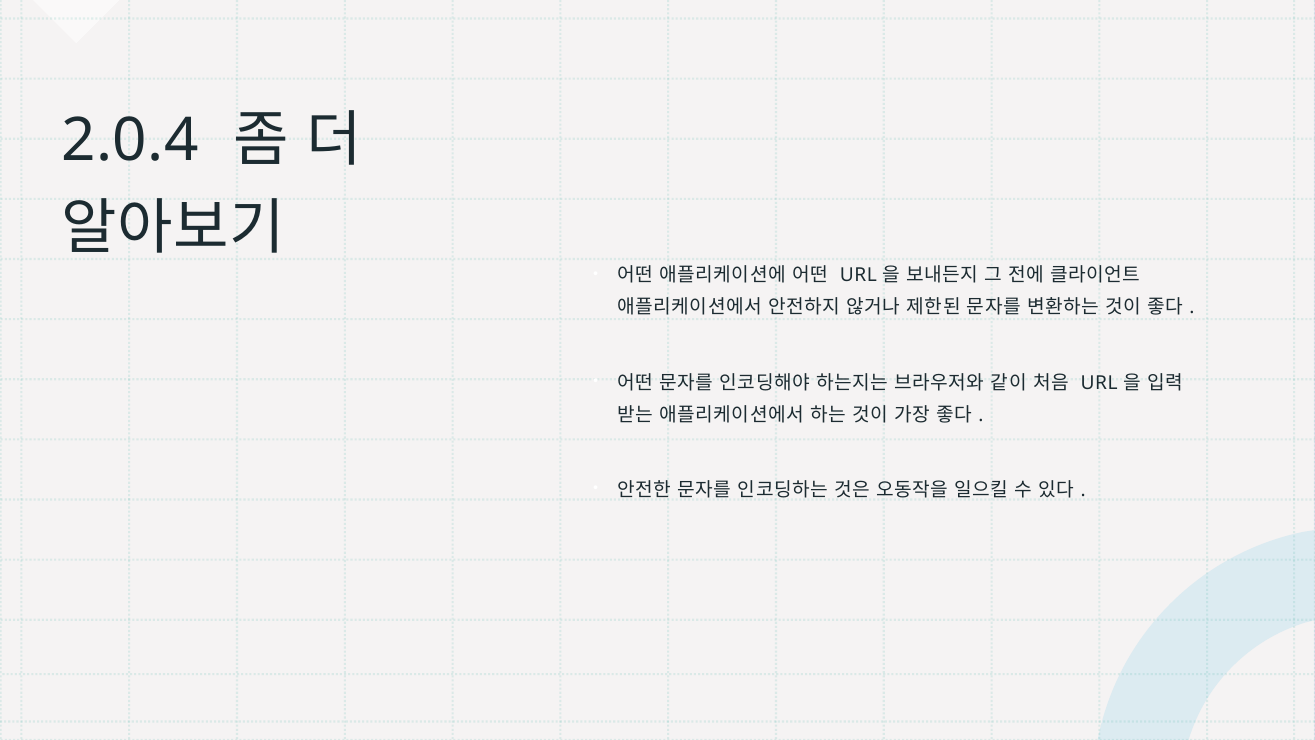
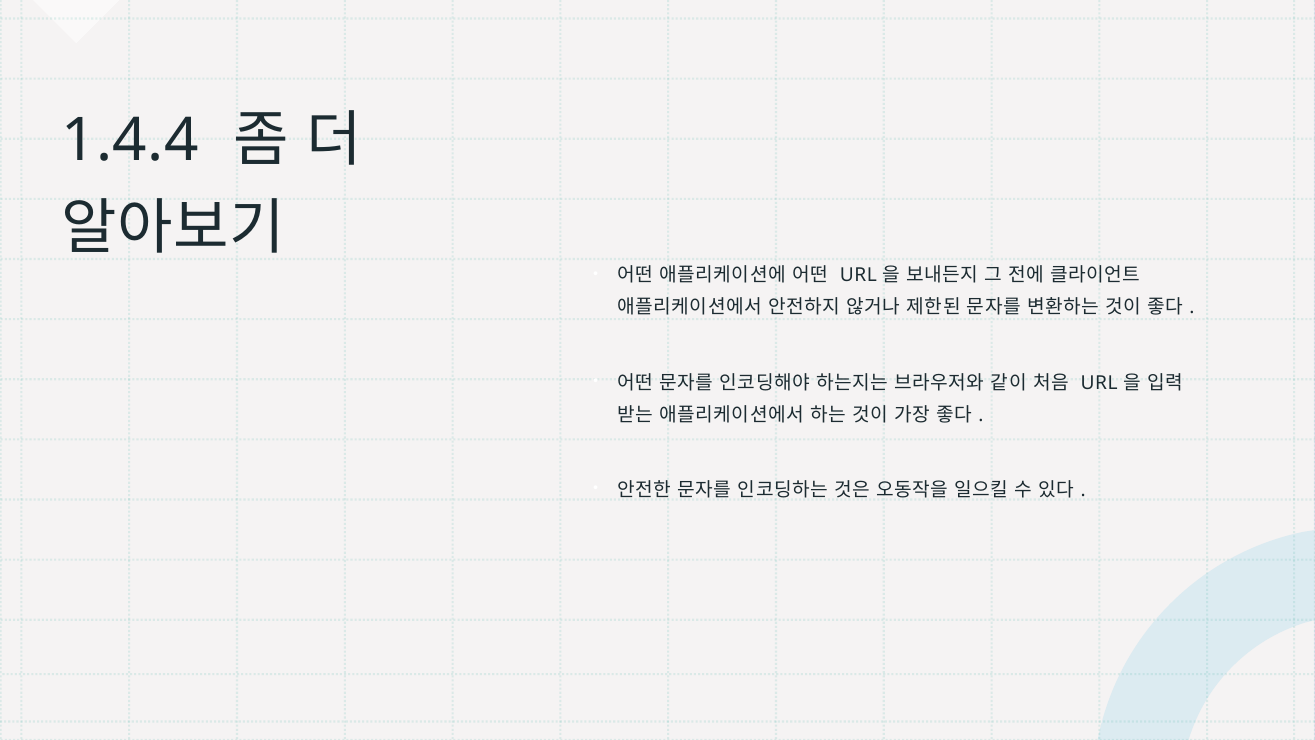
2.0.4: 2.0.4 -> 1.4.4
